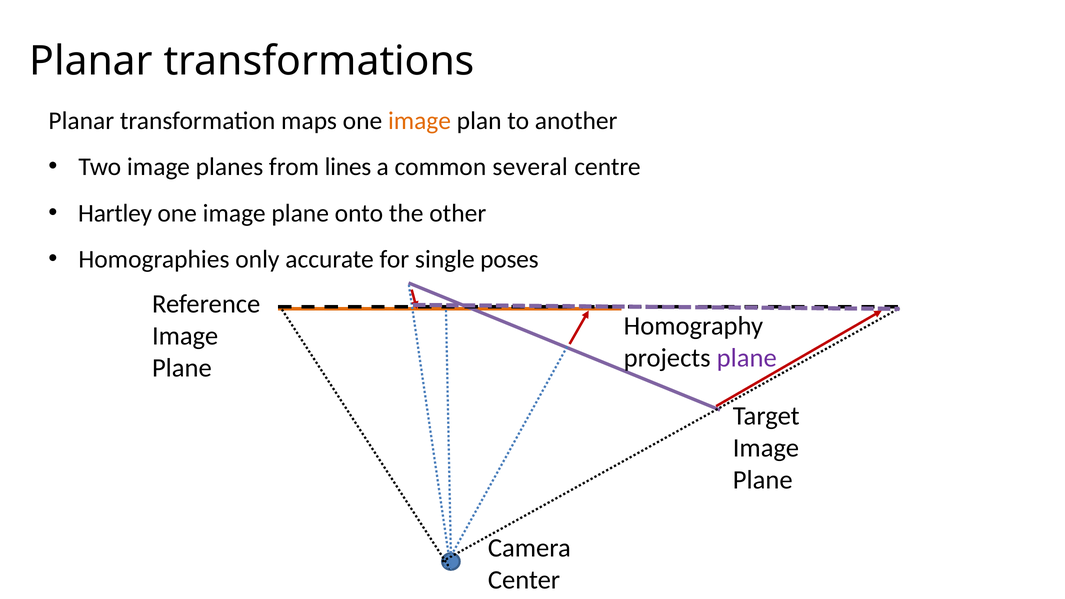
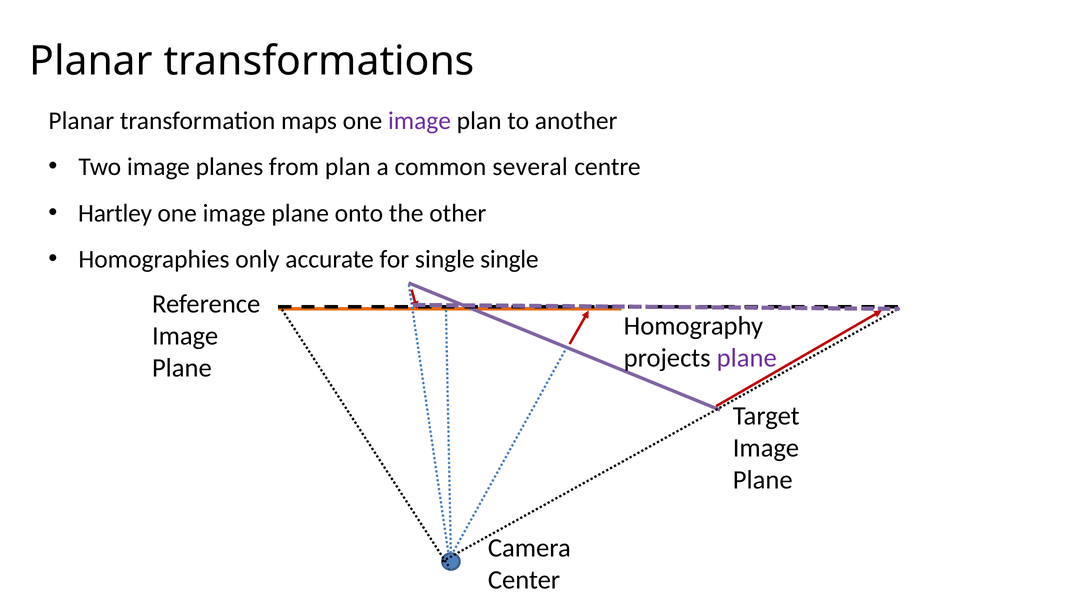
image at (419, 121) colour: orange -> purple
from lines: lines -> plan
single poses: poses -> single
